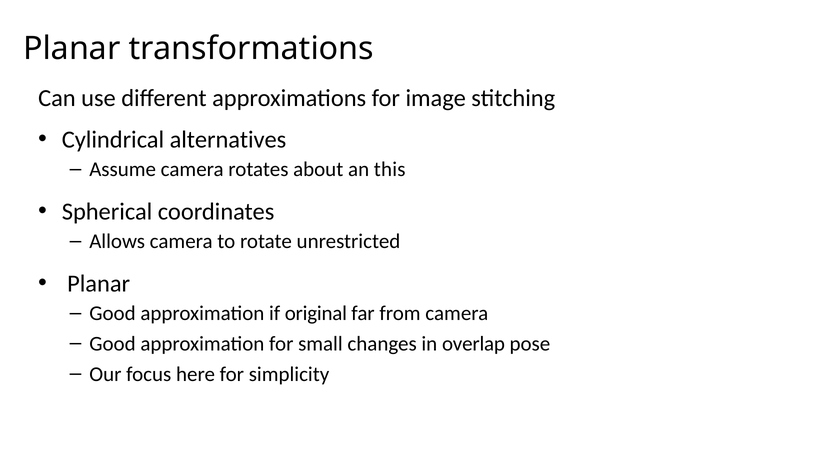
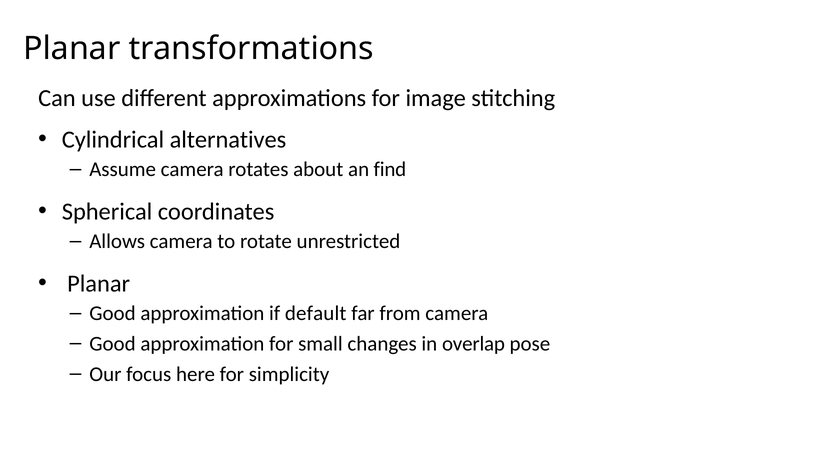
this: this -> find
original: original -> default
